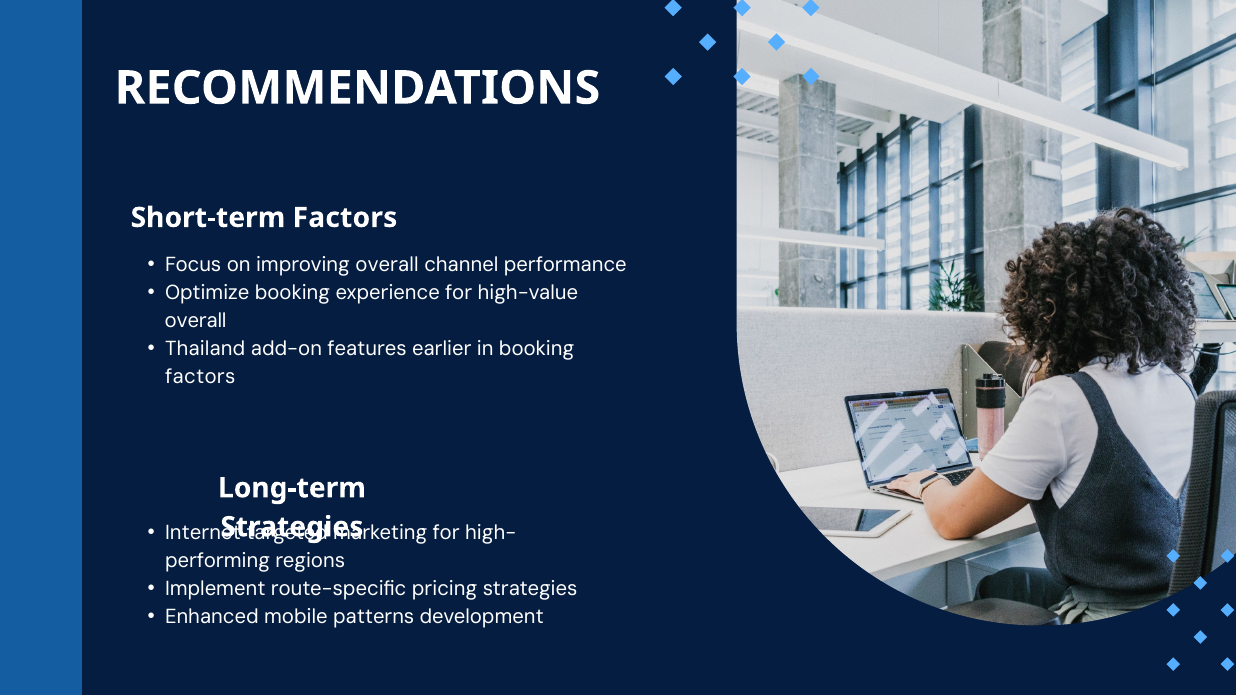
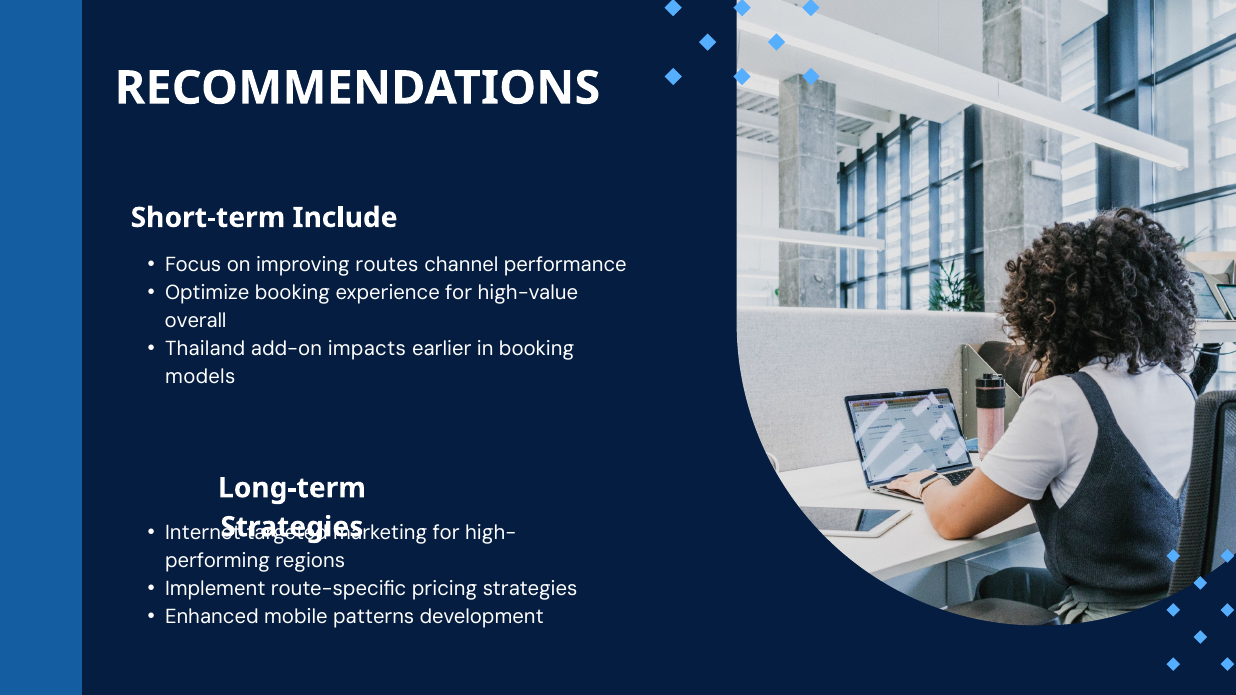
Short-term Factors: Factors -> Include
improving overall: overall -> routes
features: features -> impacts
factors at (200, 377): factors -> models
